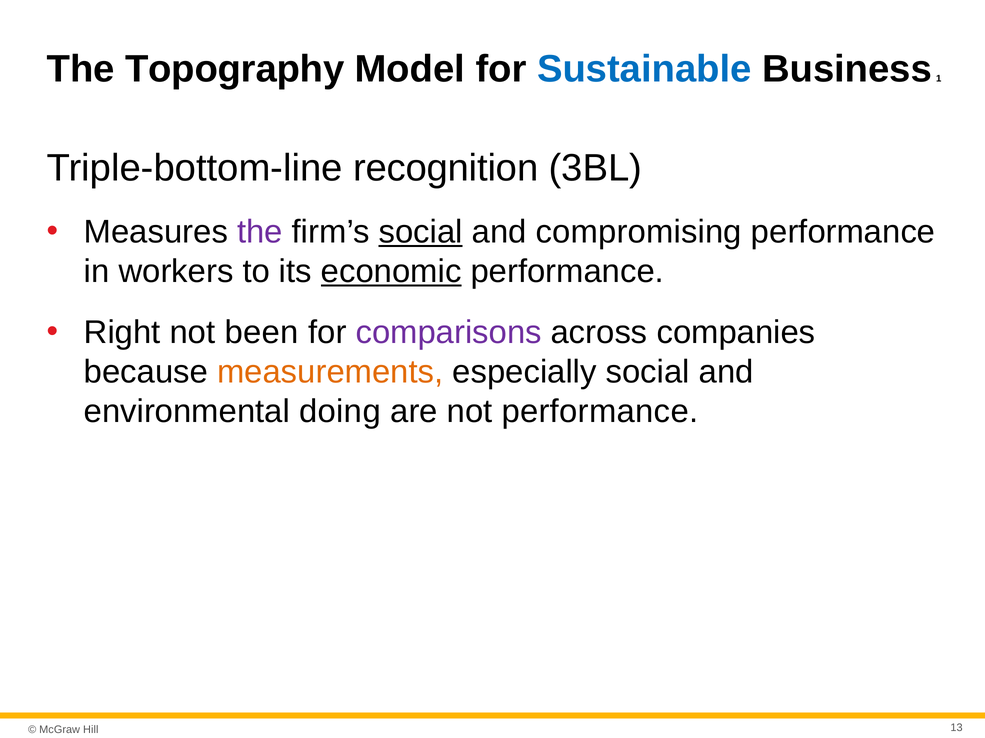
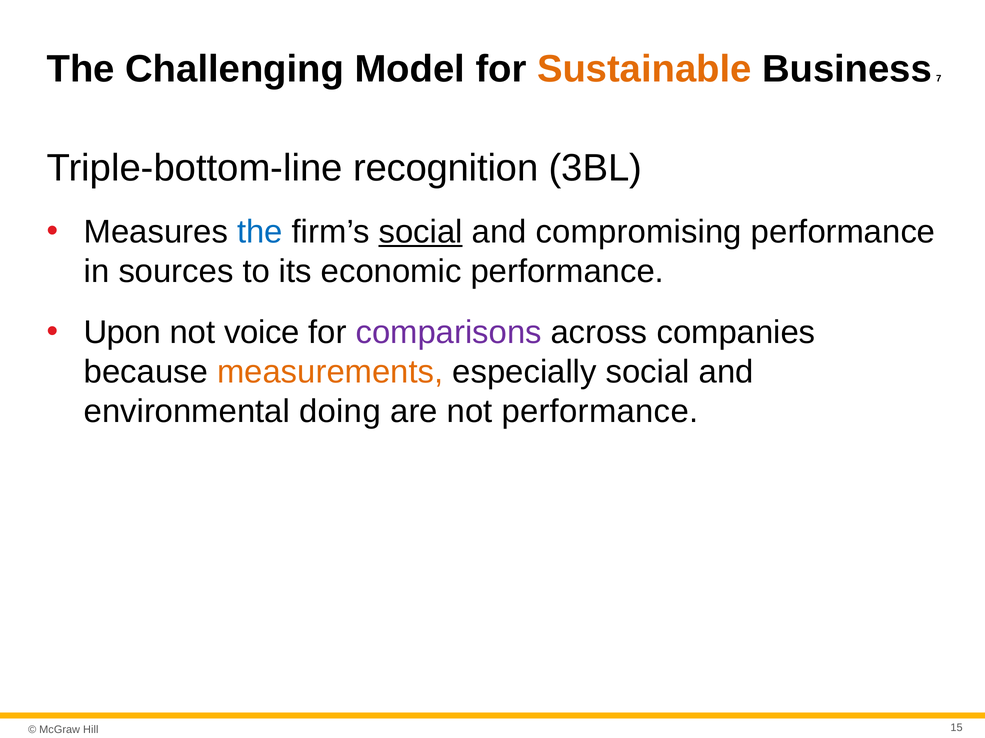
Topography: Topography -> Challenging
Sustainable colour: blue -> orange
1: 1 -> 7
the at (260, 232) colour: purple -> blue
workers: workers -> sources
economic underline: present -> none
Right: Right -> Upon
been: been -> voice
13: 13 -> 15
